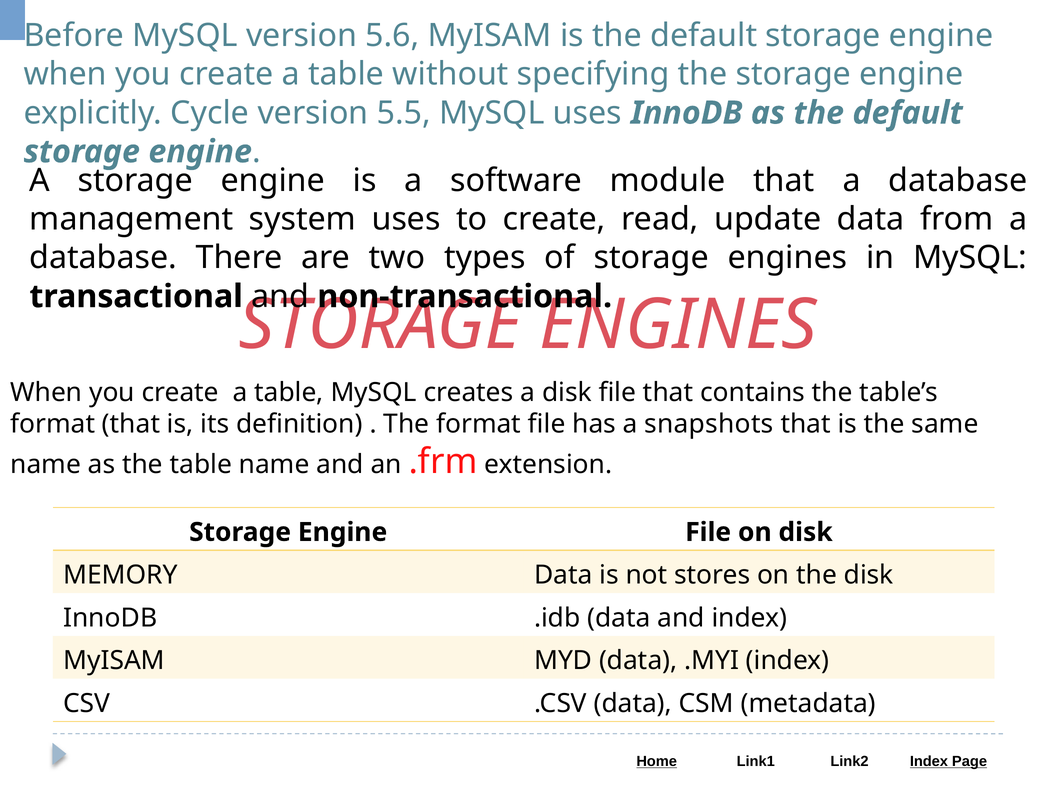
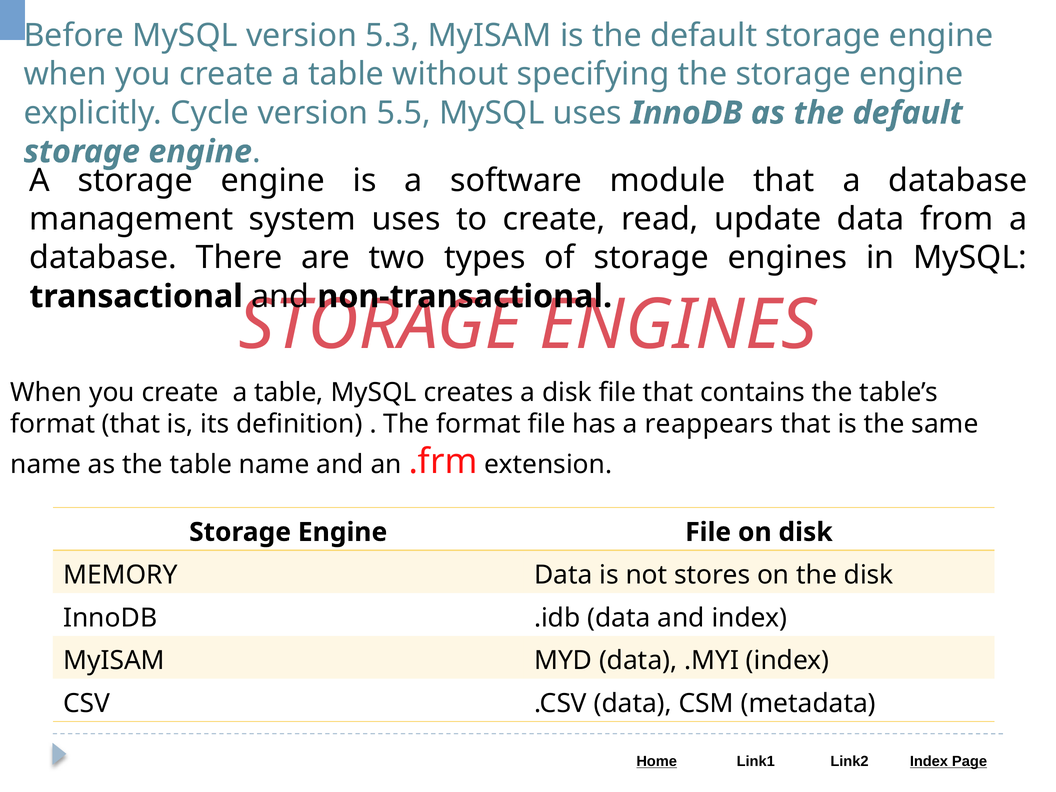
5.6: 5.6 -> 5.3
snapshots: snapshots -> reappears
